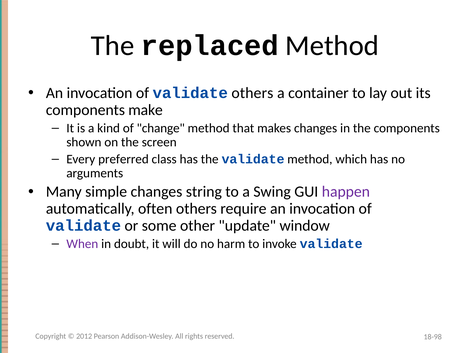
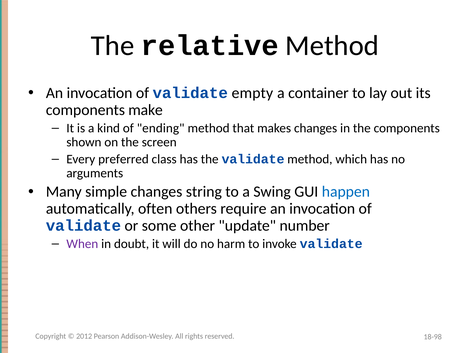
replaced: replaced -> relative
validate others: others -> empty
change: change -> ending
happen colour: purple -> blue
window: window -> number
